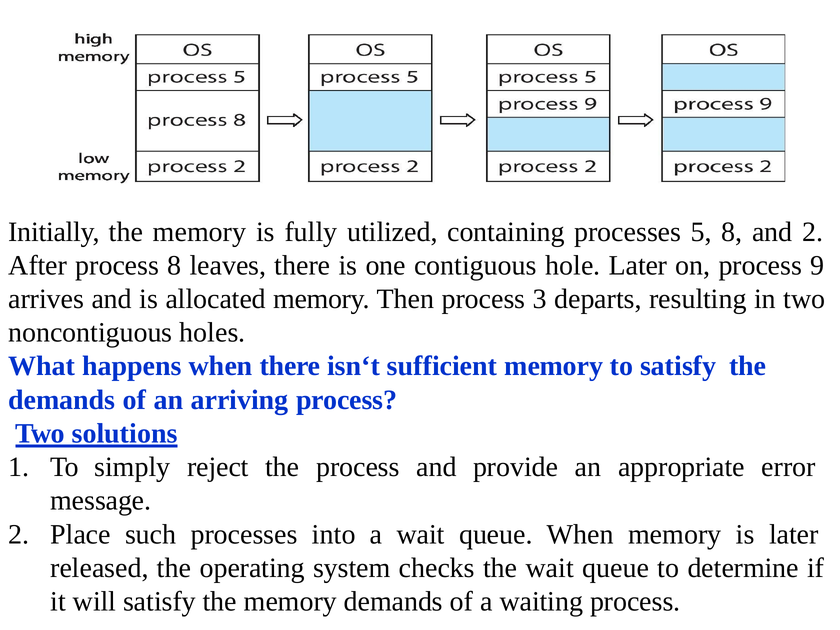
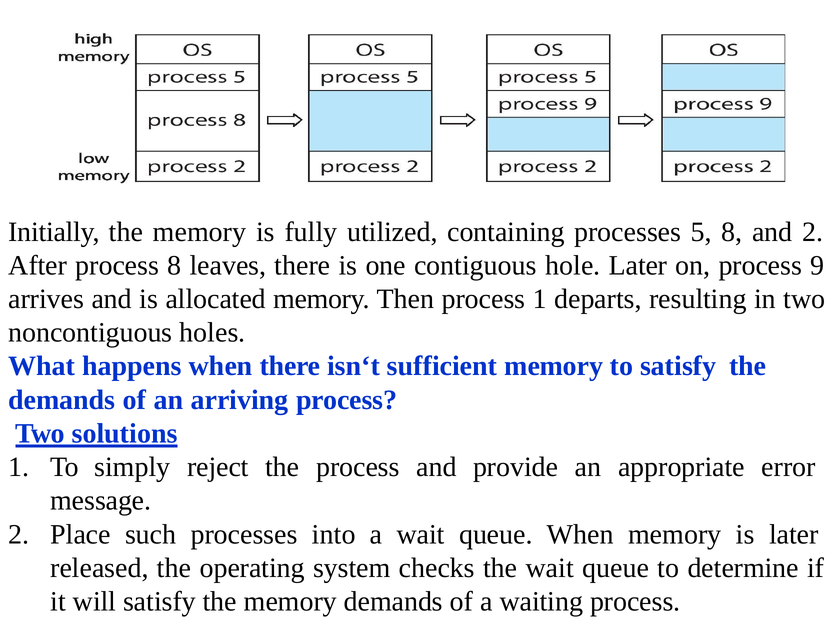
process 3: 3 -> 1
